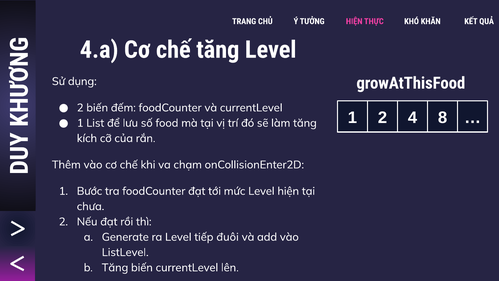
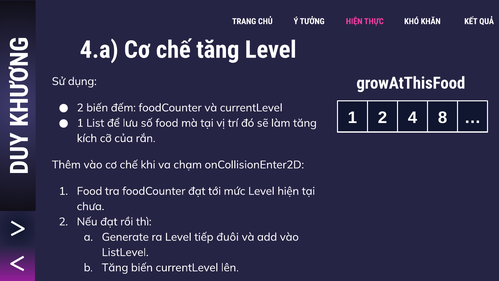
1 Bước: Bước -> Food
